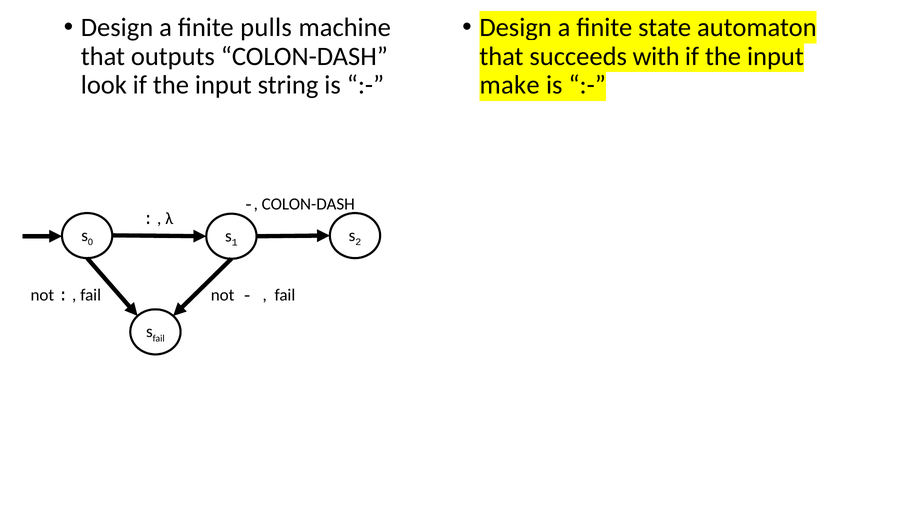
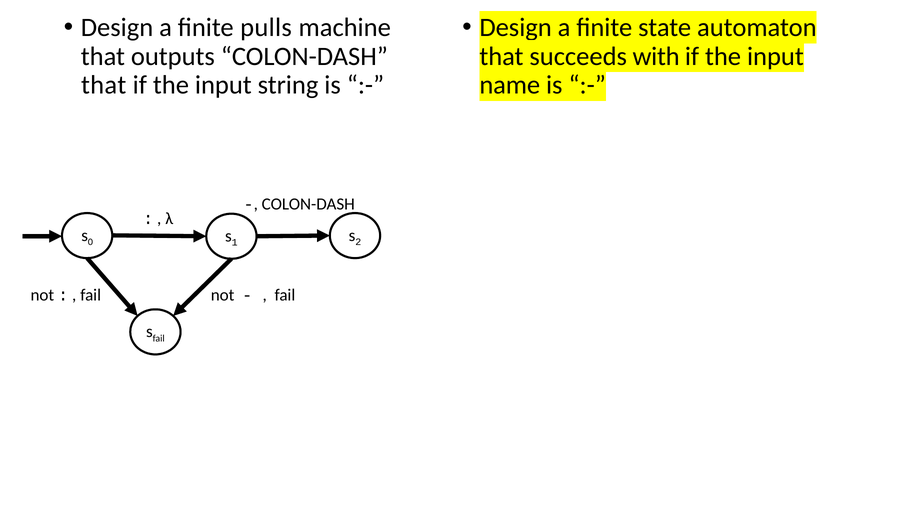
look at (104, 85): look -> that
make: make -> name
